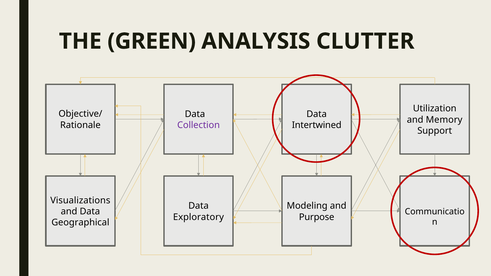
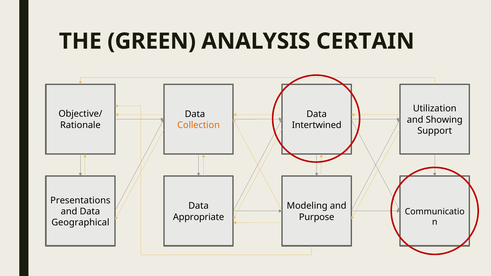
CLUTTER: CLUTTER -> CERTAIN
Memory: Memory -> Showing
Collection colour: purple -> orange
Visualizations: Visualizations -> Presentations
Exploratory: Exploratory -> Appropriate
